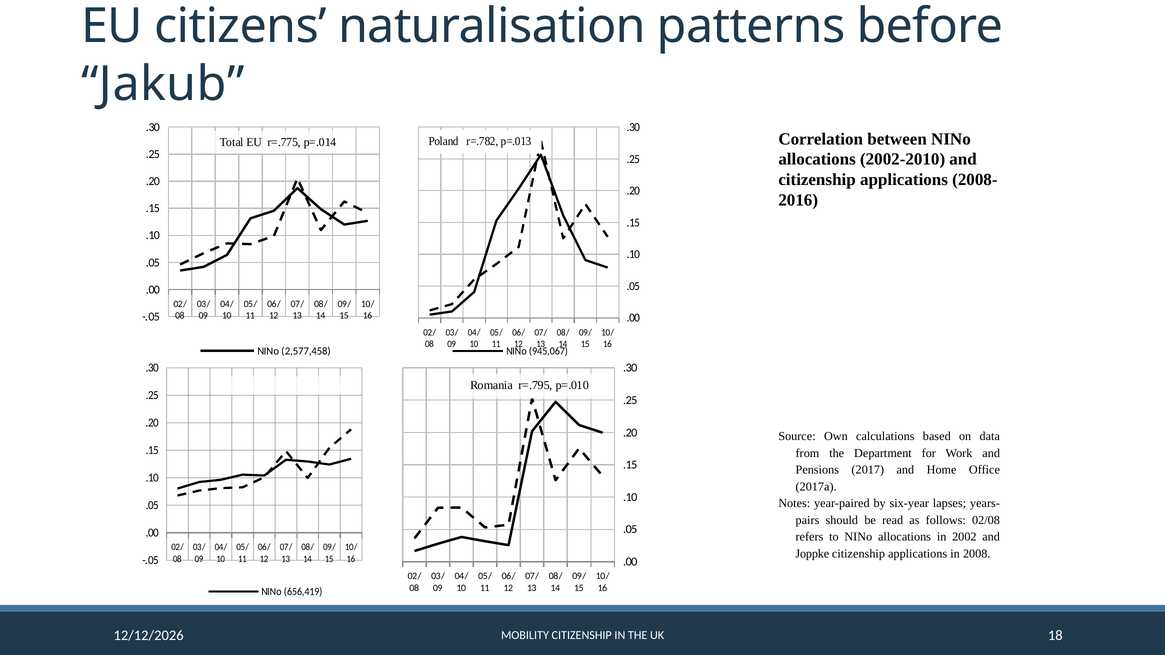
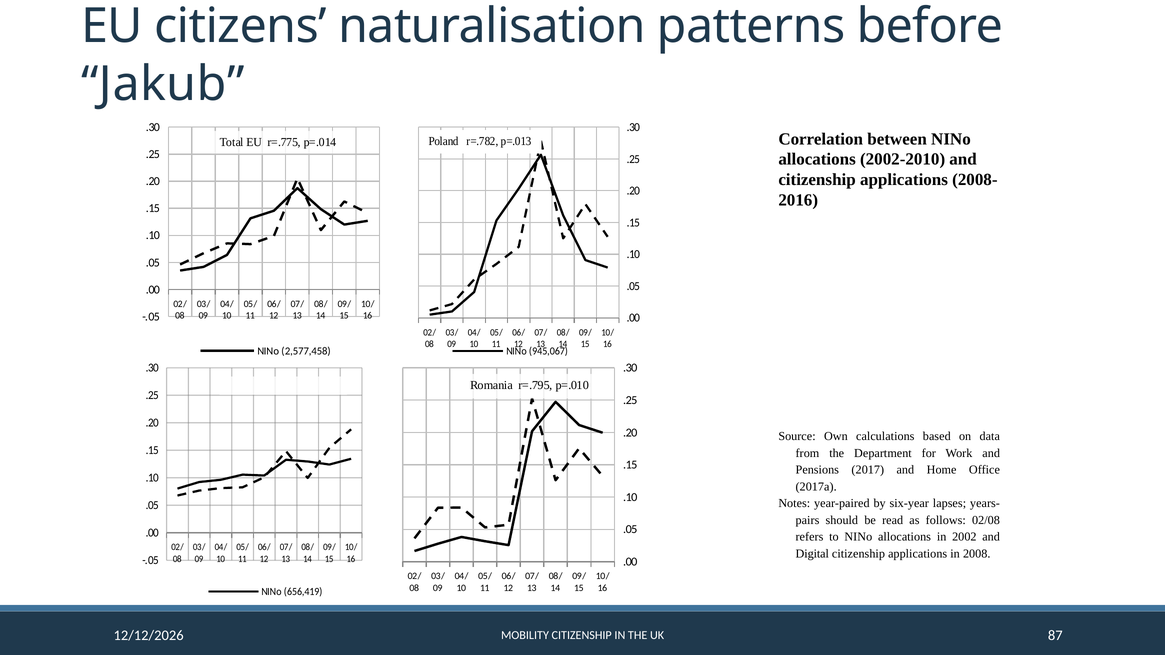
Joppke: Joppke -> Digital
18: 18 -> 87
